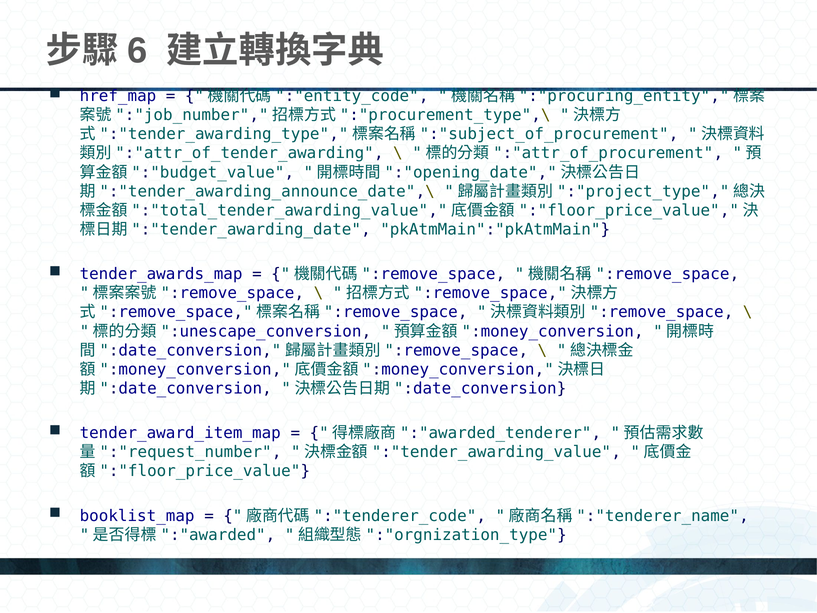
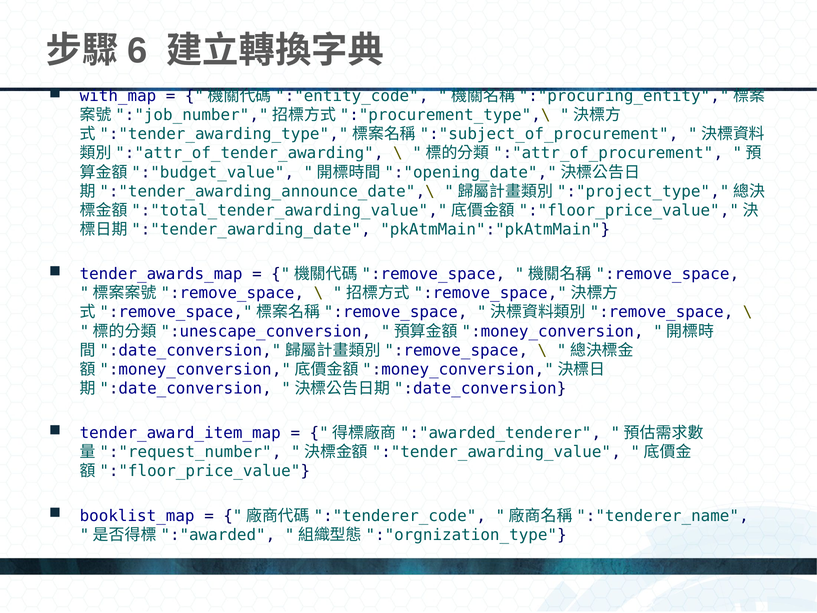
href_map: href_map -> with_map
